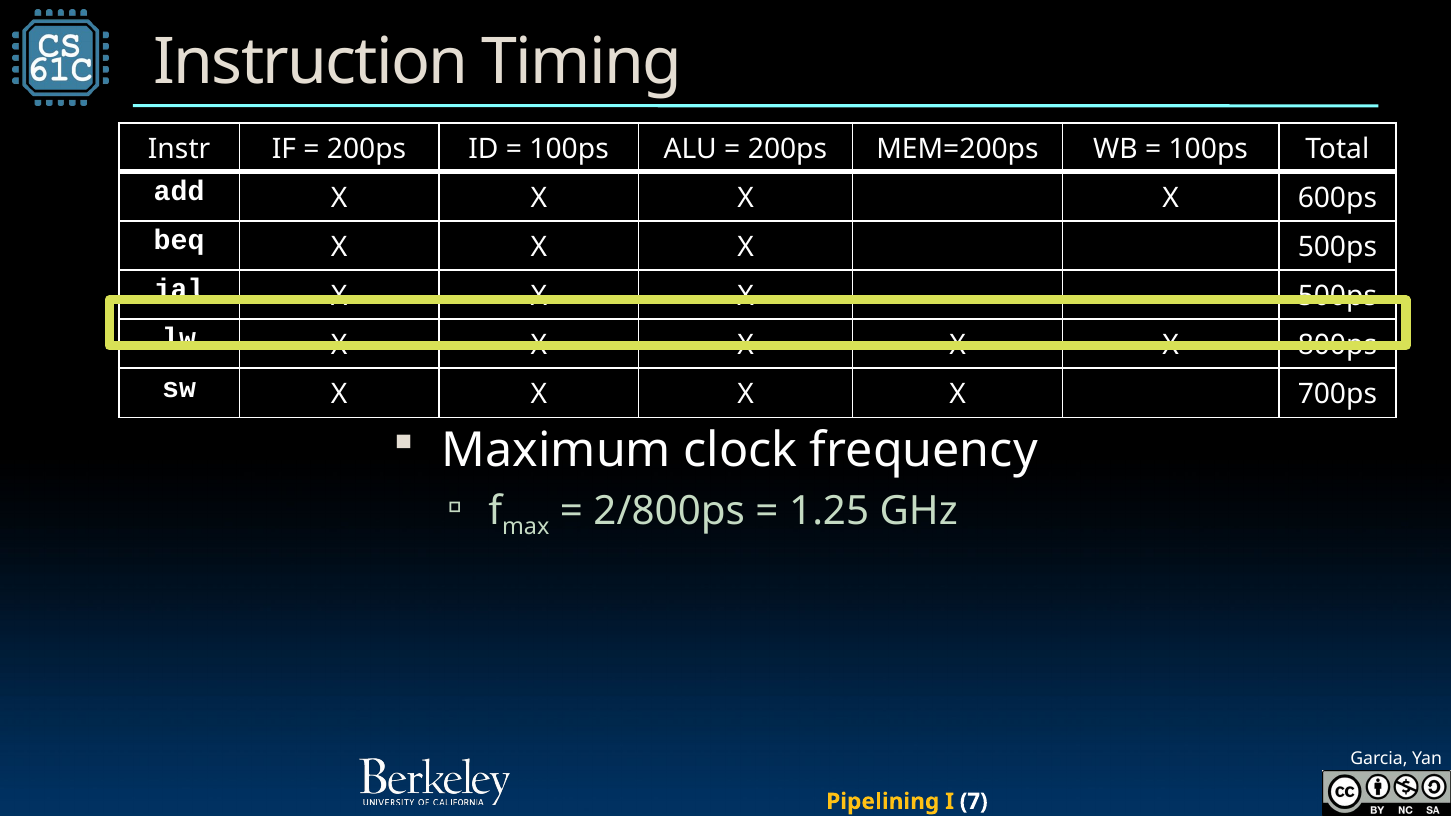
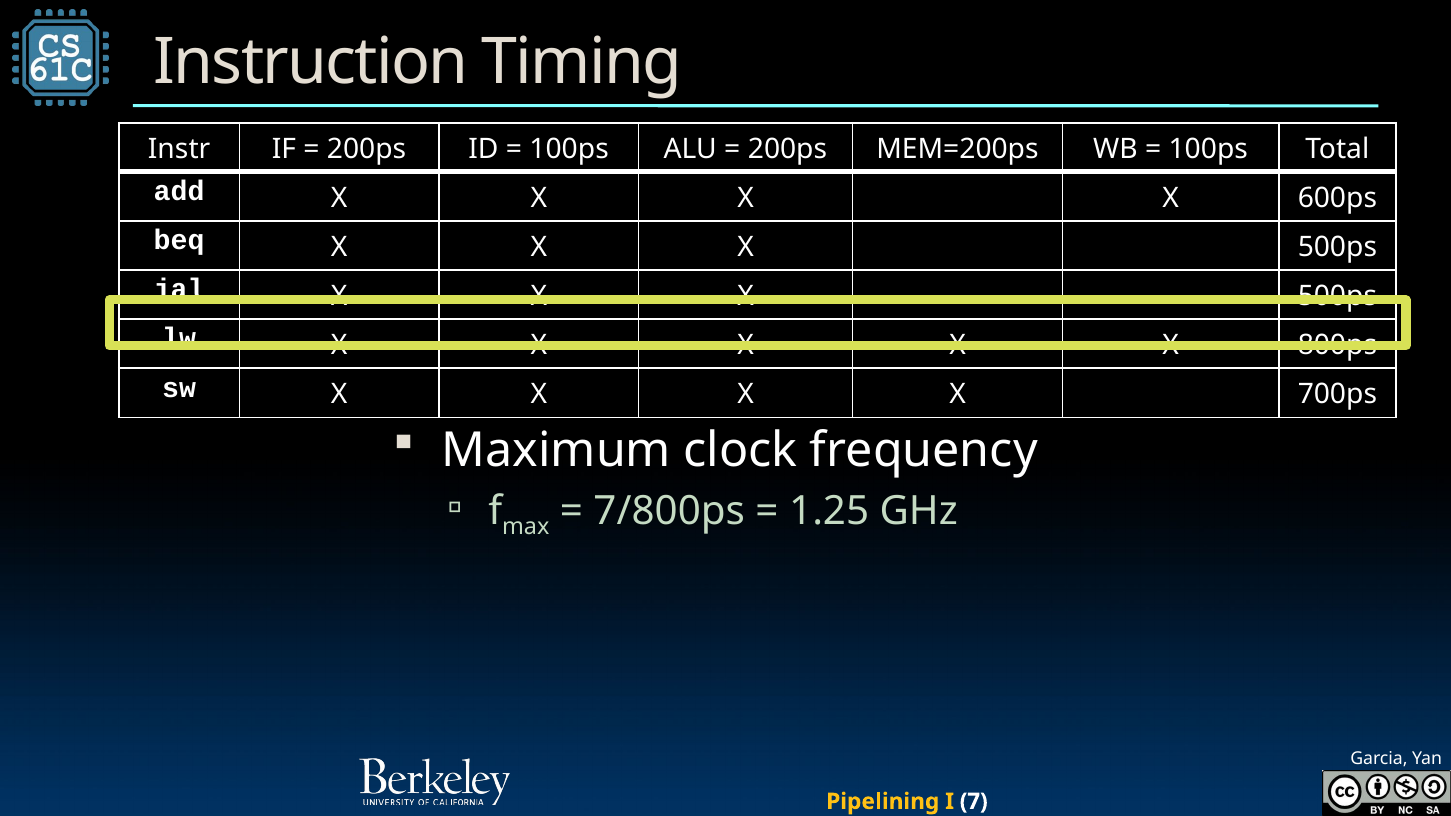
2/800ps: 2/800ps -> 7/800ps
